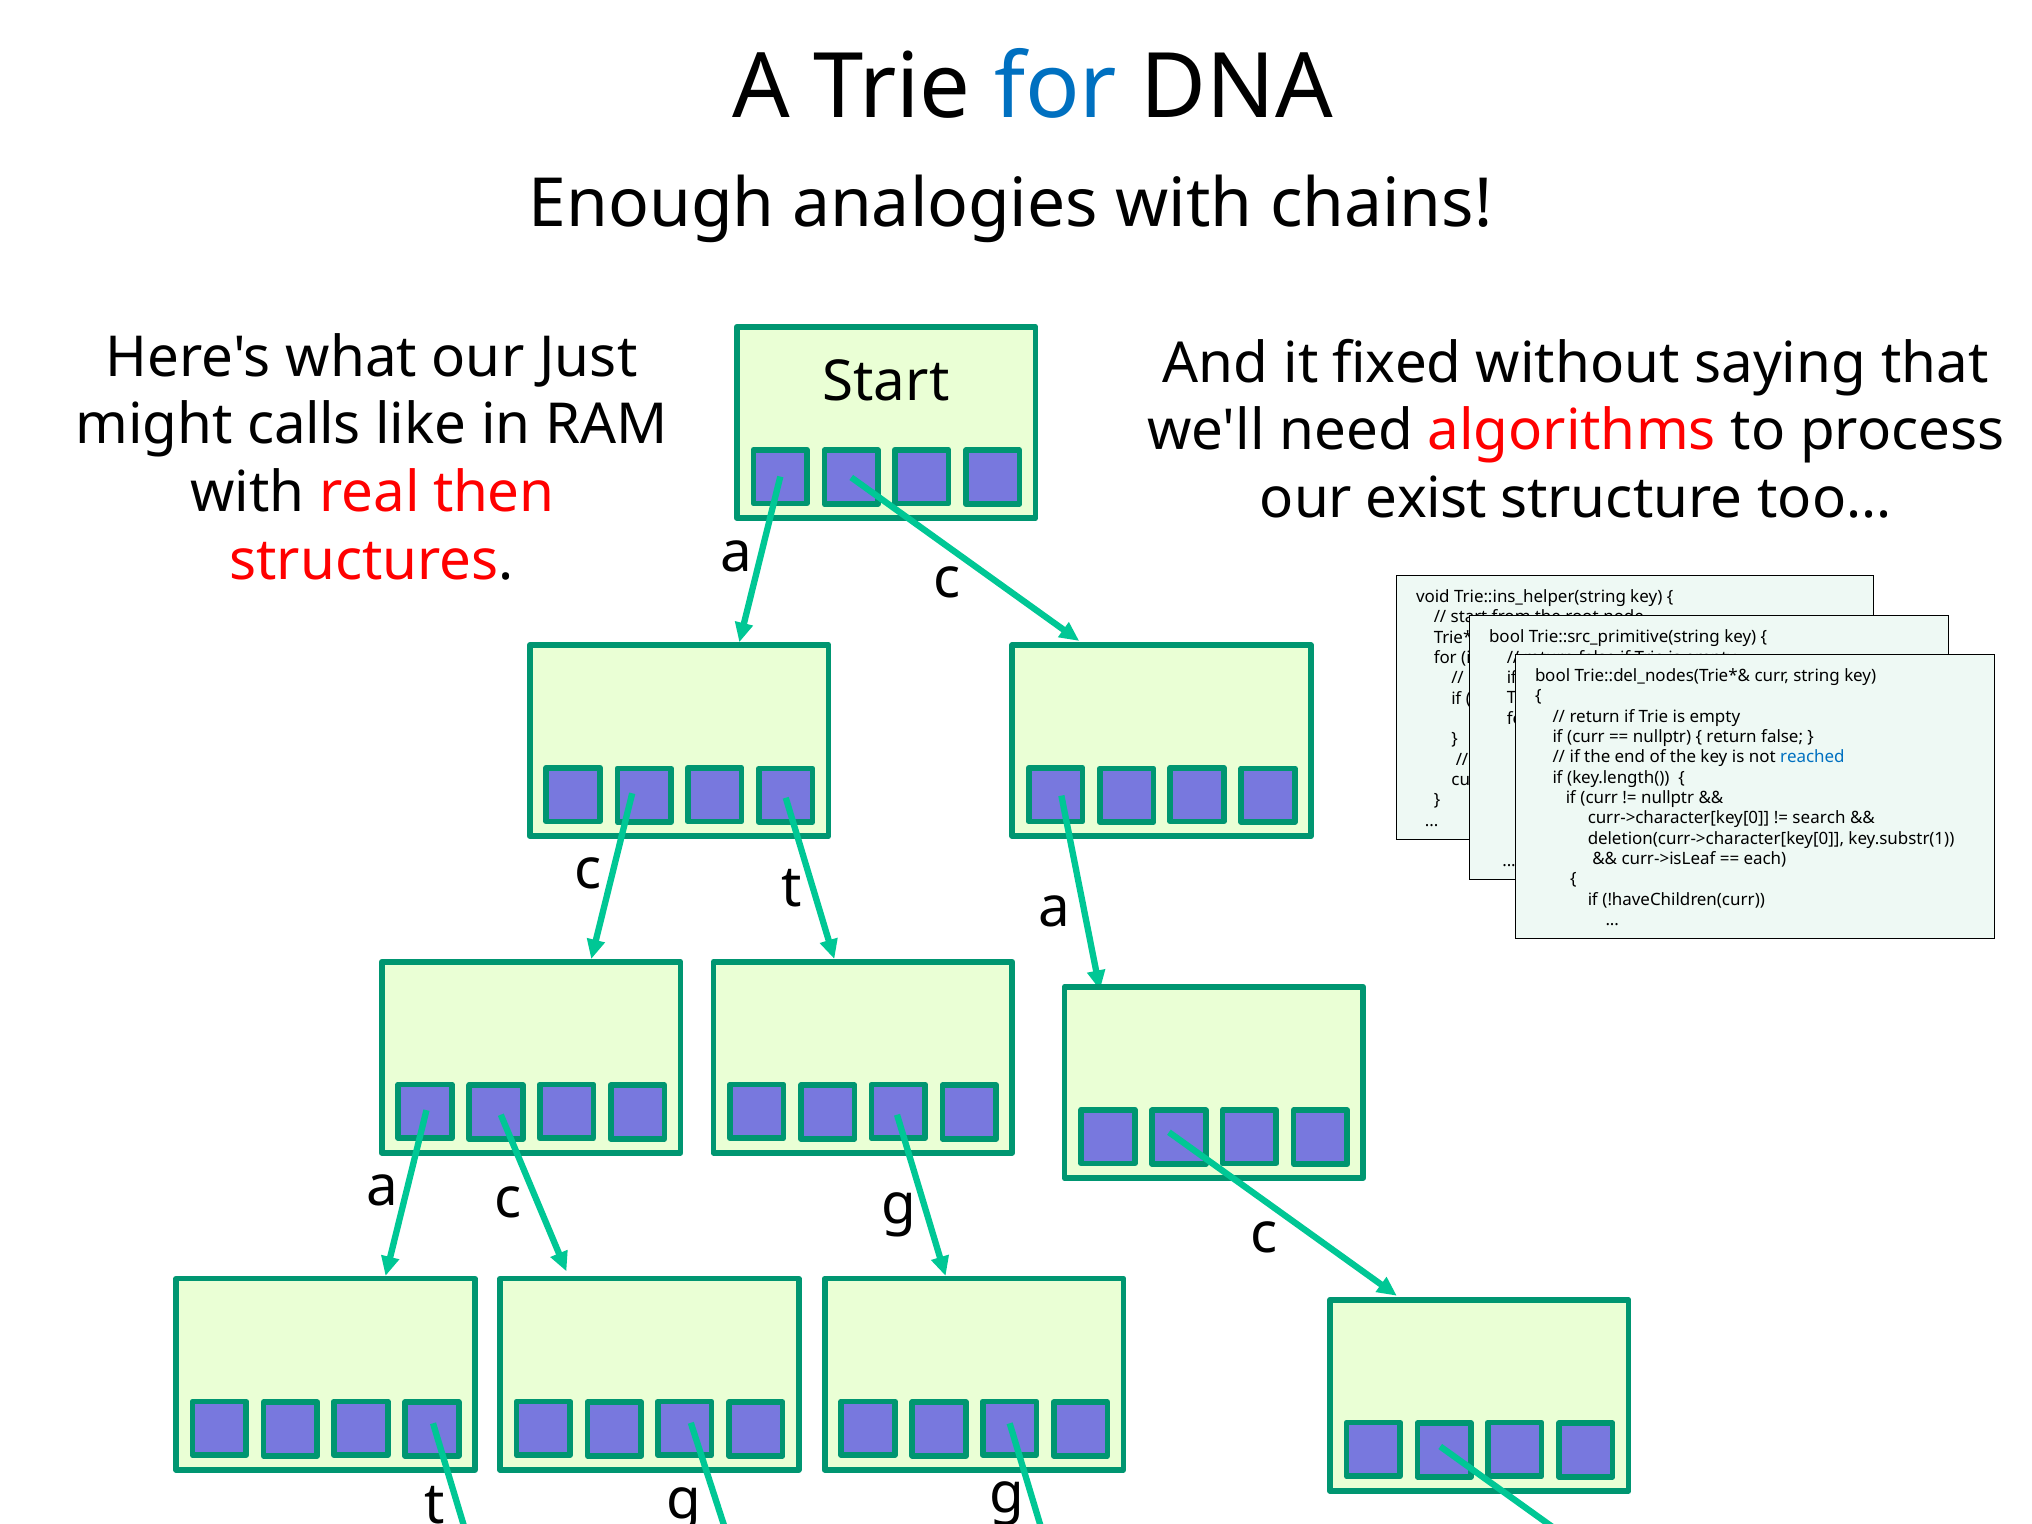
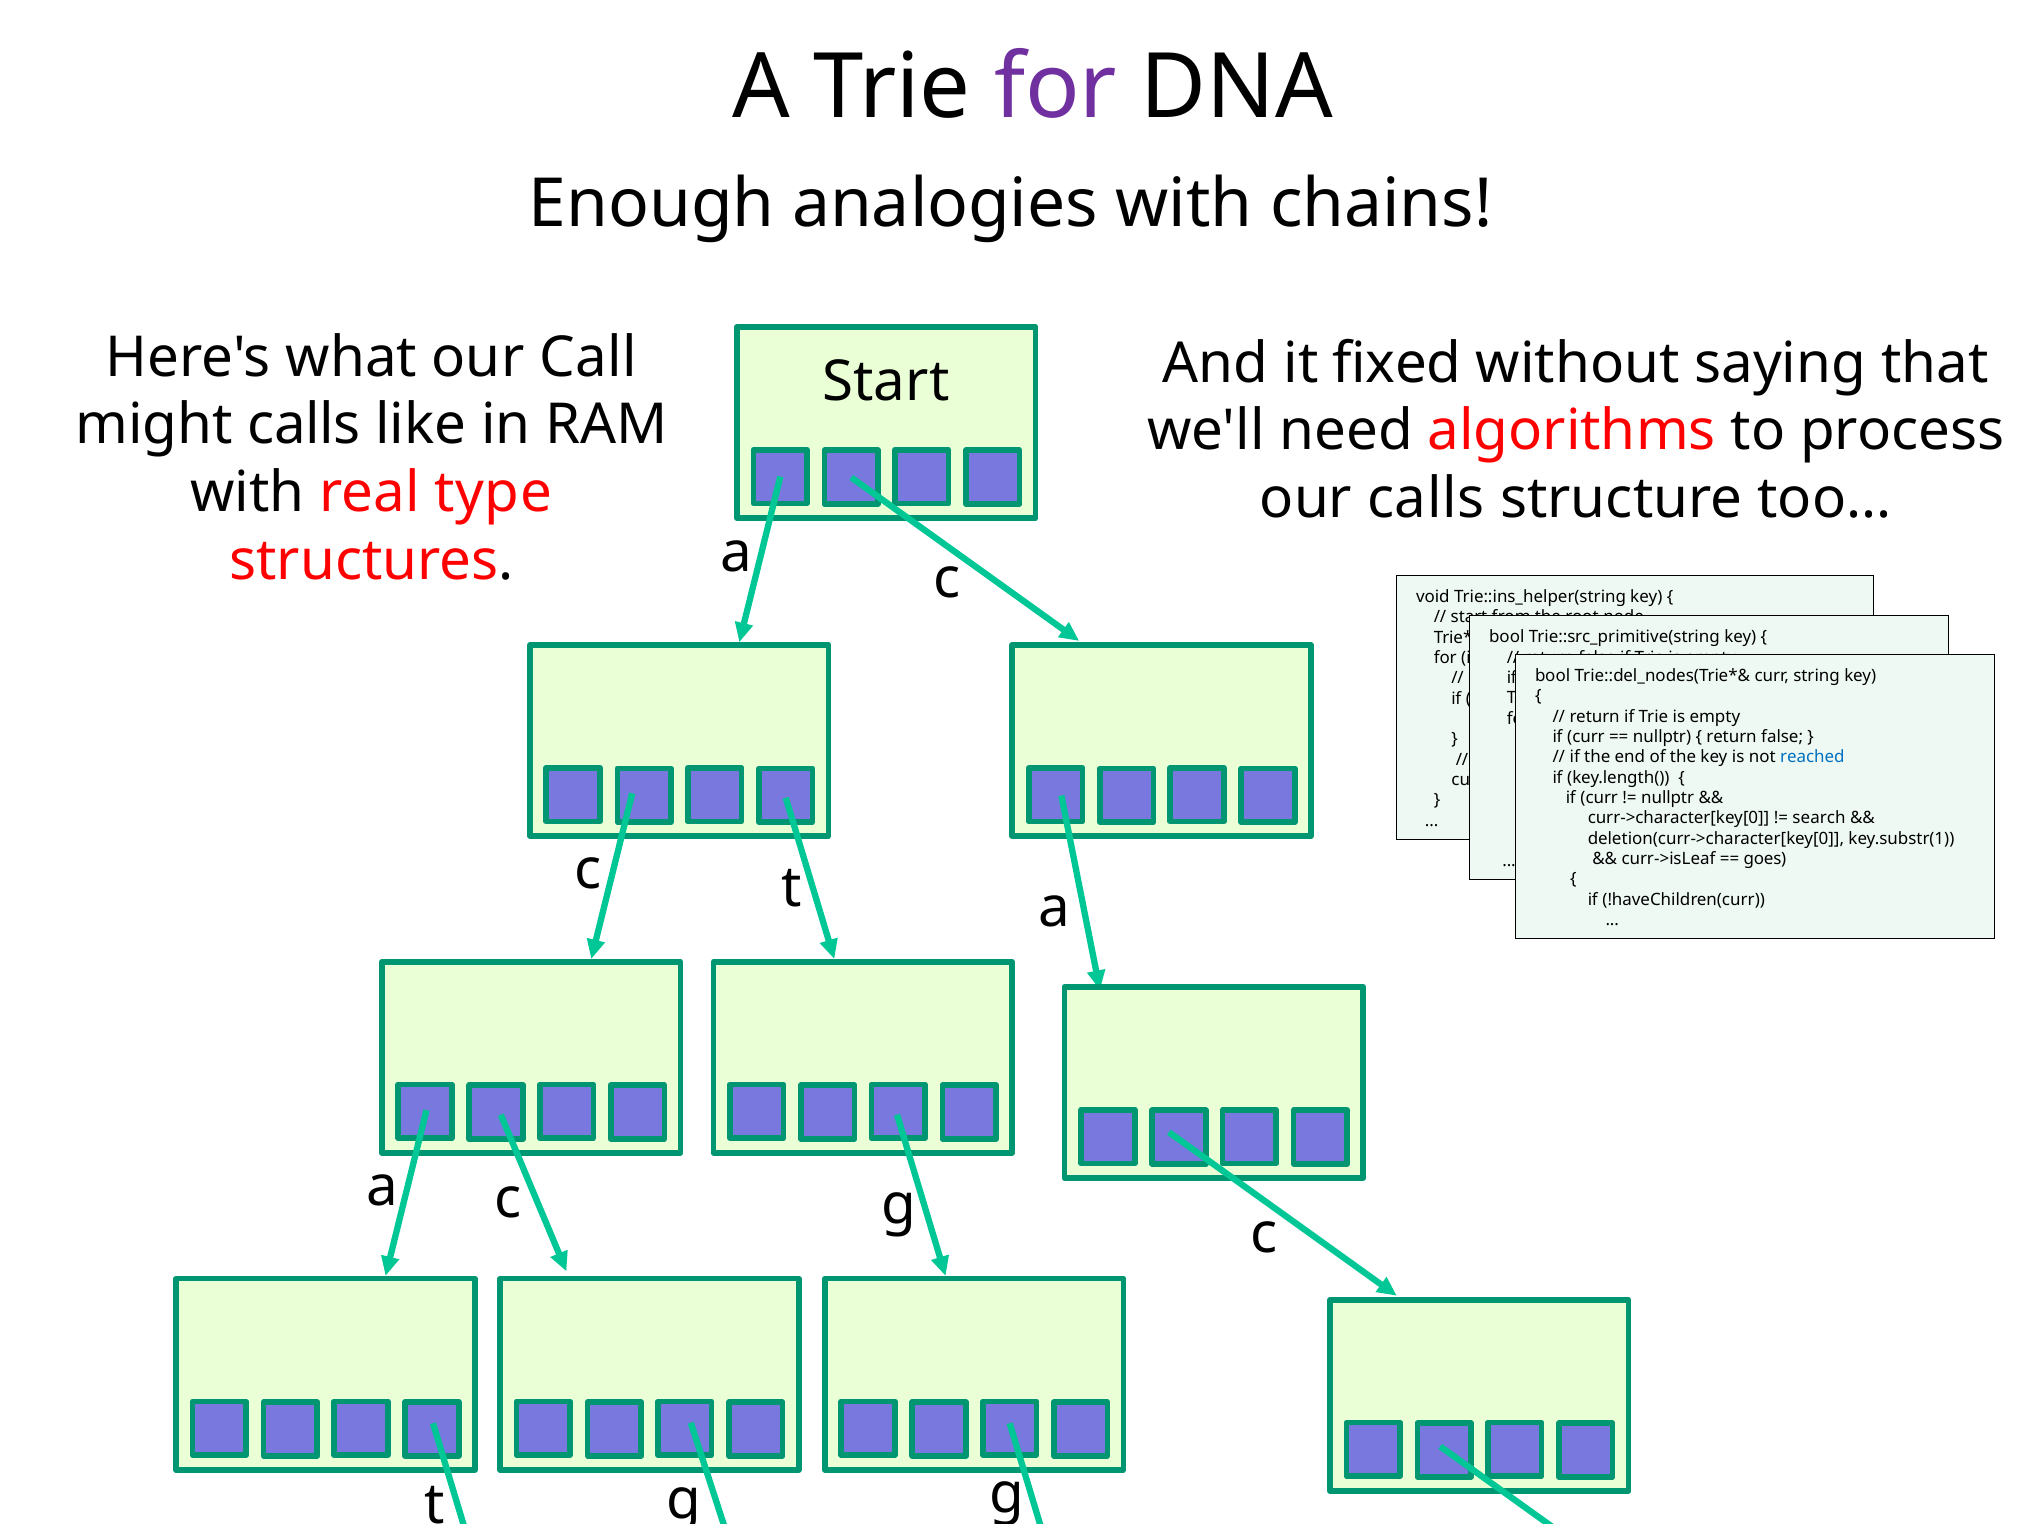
for at (1056, 87) colour: blue -> purple
Just: Just -> Call
then: then -> type
our exist: exist -> calls
each: each -> goes
